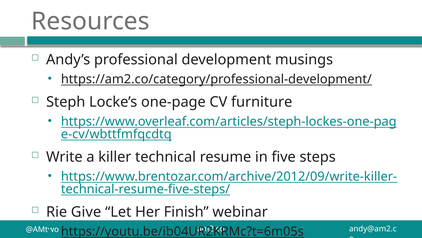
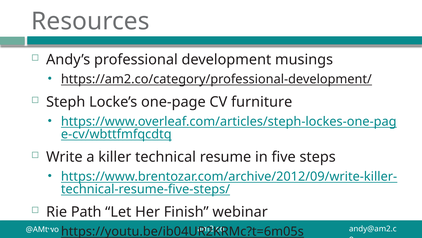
Give: Give -> Path
